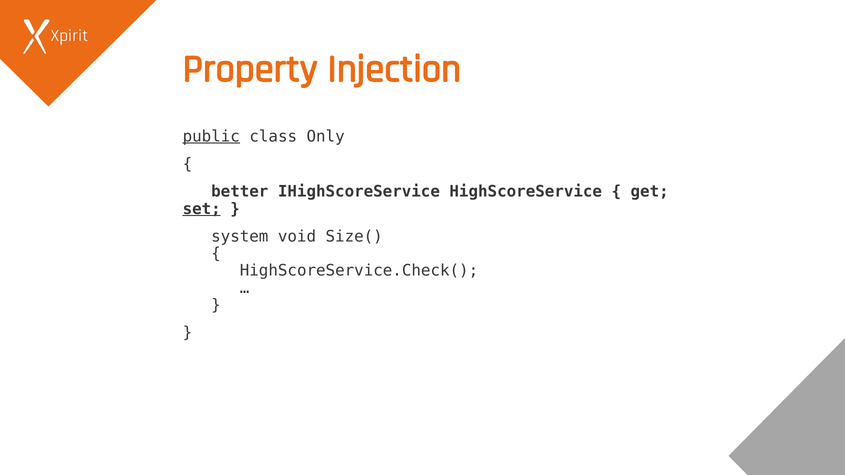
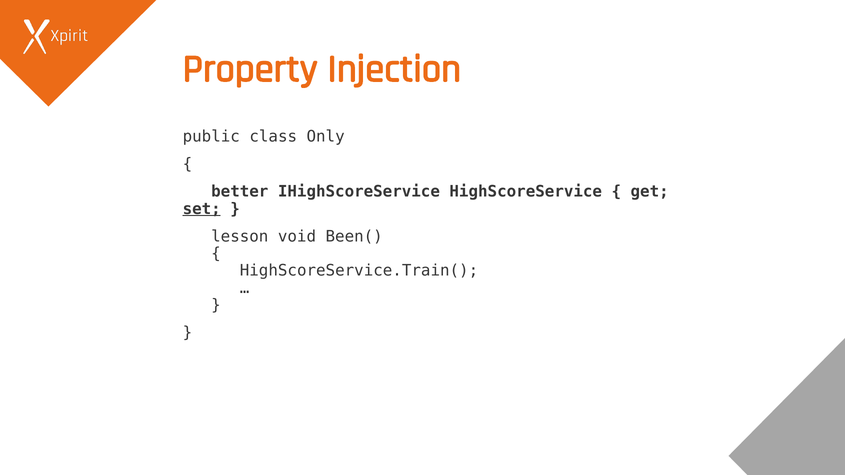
public underline: present -> none
system: system -> lesson
Size(: Size( -> Been(
HighScoreService.Check(: HighScoreService.Check( -> HighScoreService.Train(
